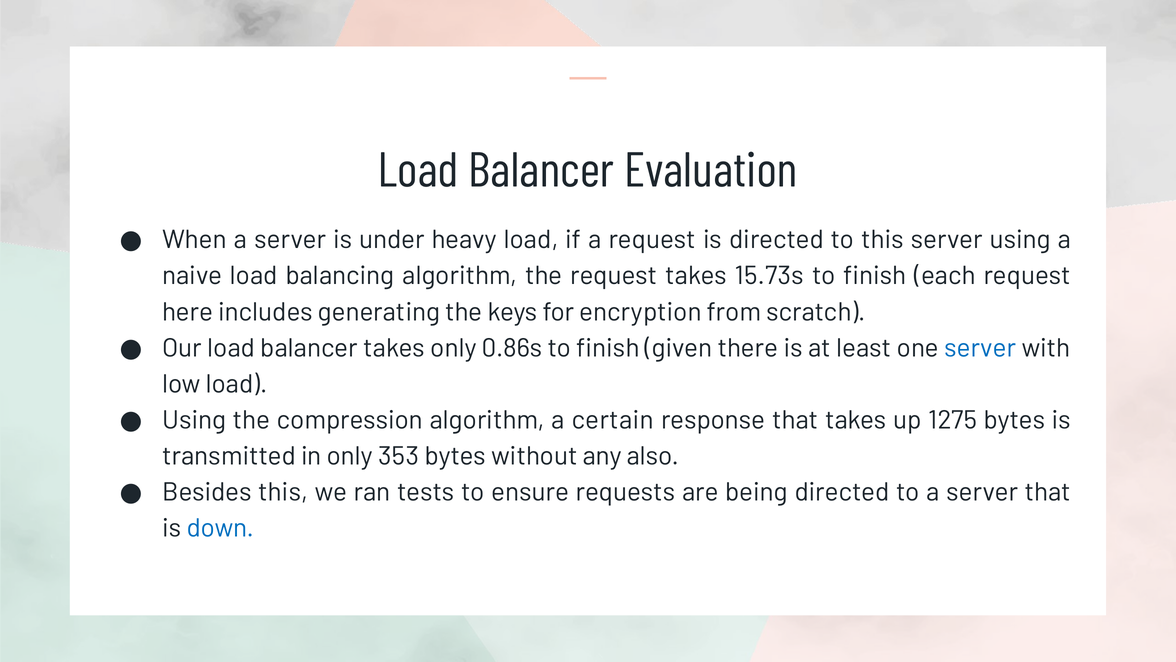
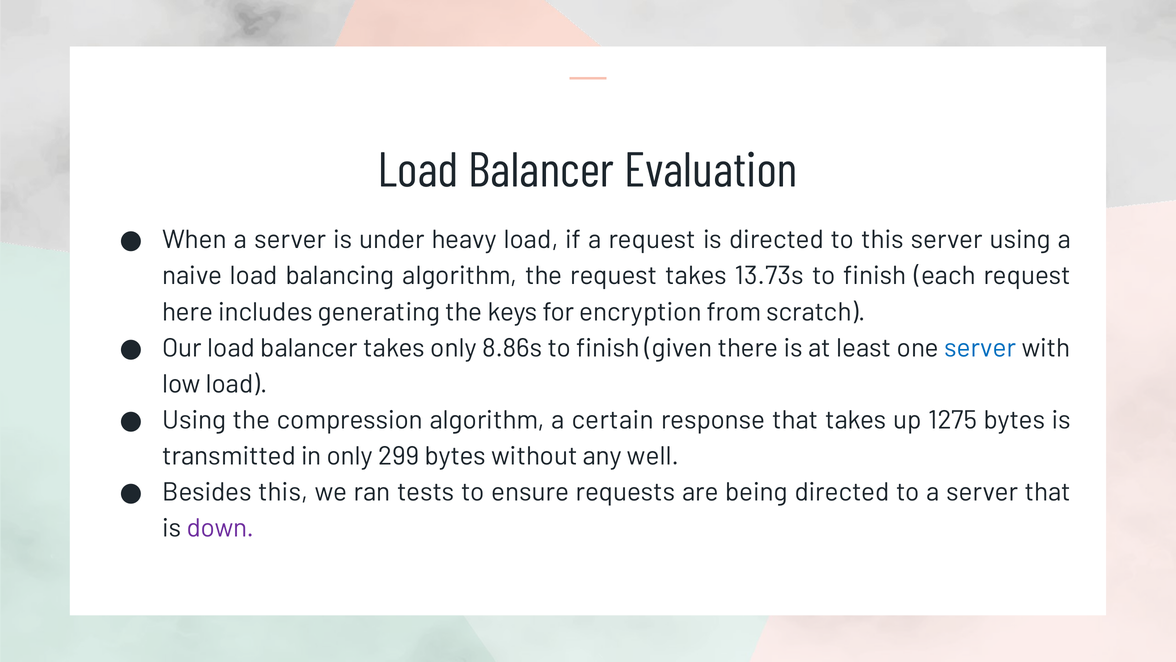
15.73s: 15.73s -> 13.73s
0.86s: 0.86s -> 8.86s
353: 353 -> 299
also: also -> well
down colour: blue -> purple
